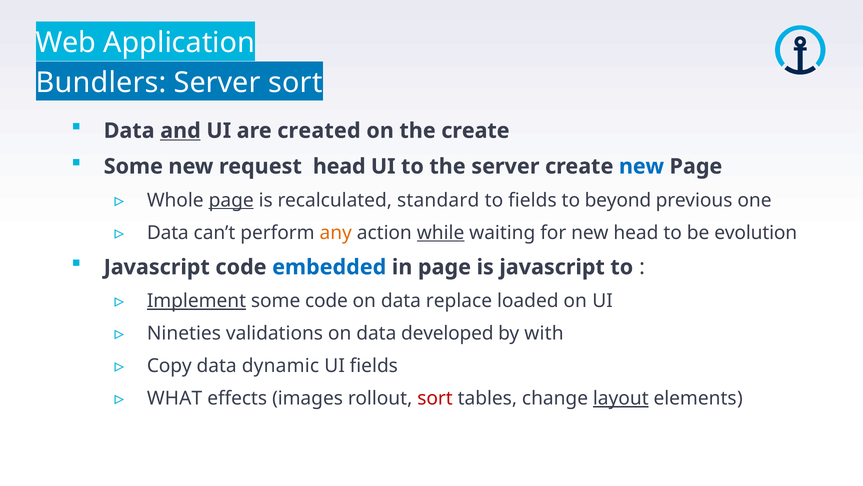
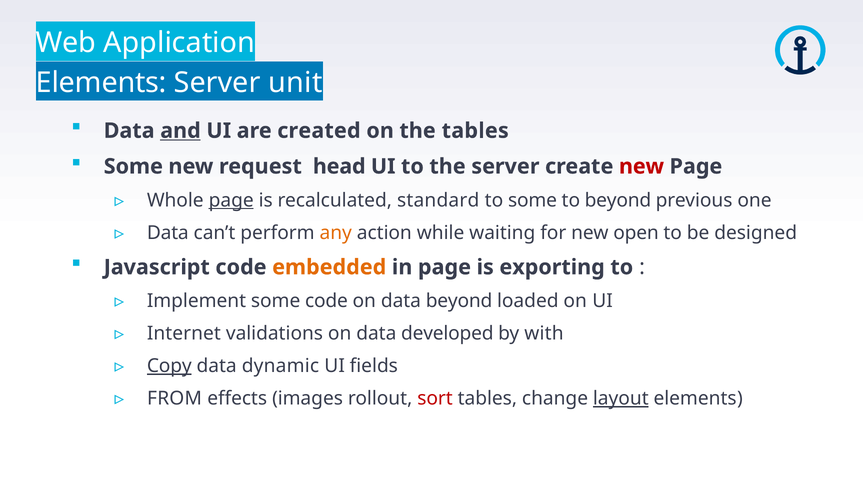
Bundlers at (101, 83): Bundlers -> Elements
Server sort: sort -> unit
the create: create -> tables
new at (641, 166) colour: blue -> red
to fields: fields -> some
while underline: present -> none
new head: head -> open
evolution: evolution -> designed
embedded colour: blue -> orange
is javascript: javascript -> exporting
Implement underline: present -> none
data replace: replace -> beyond
Nineties: Nineties -> Internet
Copy underline: none -> present
WHAT: WHAT -> FROM
